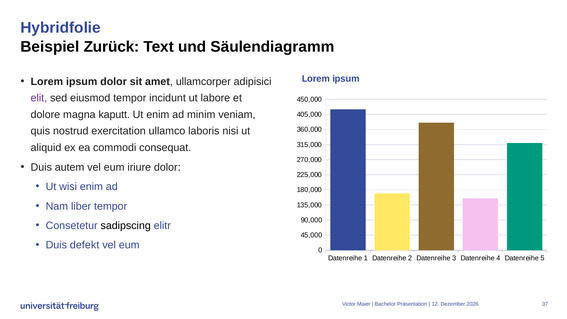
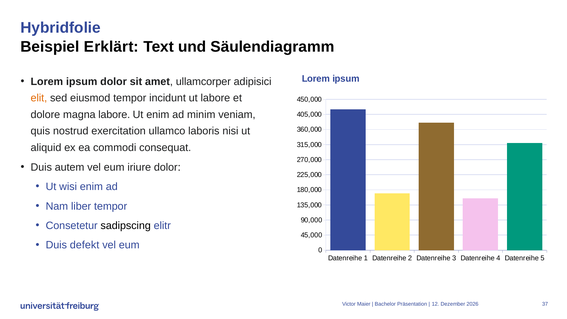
Zurück: Zurück -> Erklärt
elit colour: purple -> orange
magna kaputt: kaputt -> labore
